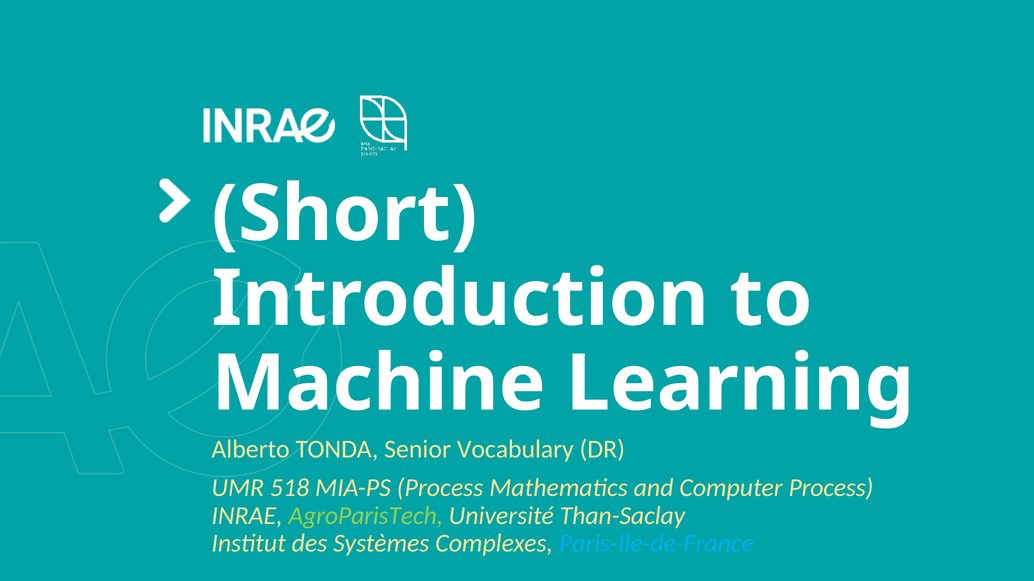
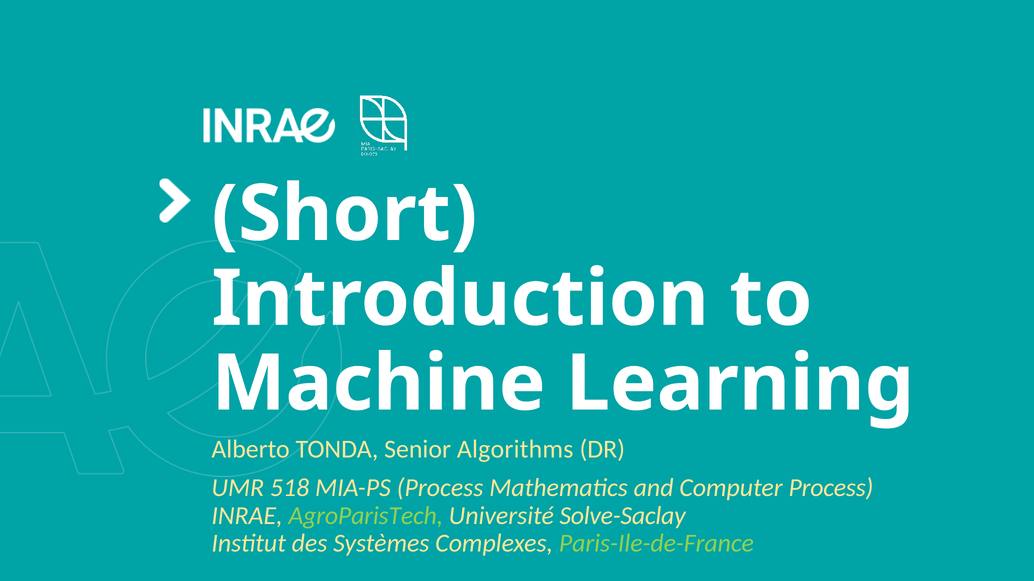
Vocabulary: Vocabulary -> Algorithms
Than-Saclay: Than-Saclay -> Solve-Saclay
Paris-Ile-de-France colour: light blue -> light green
